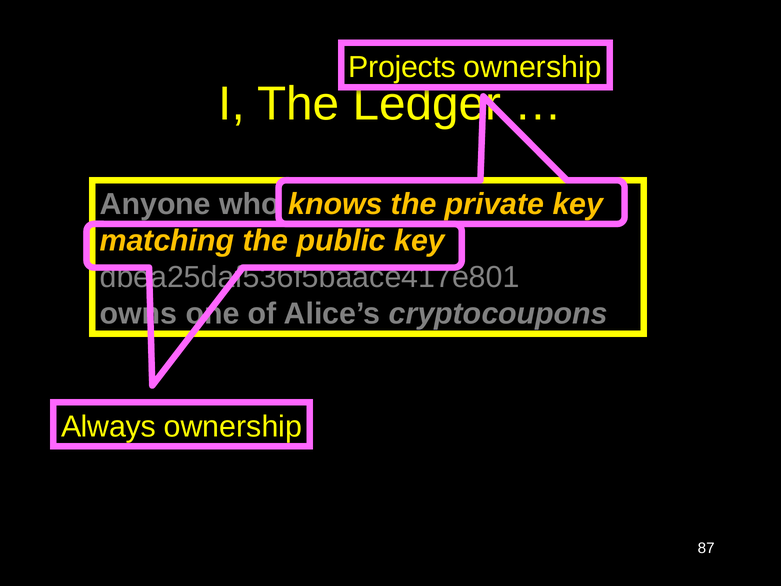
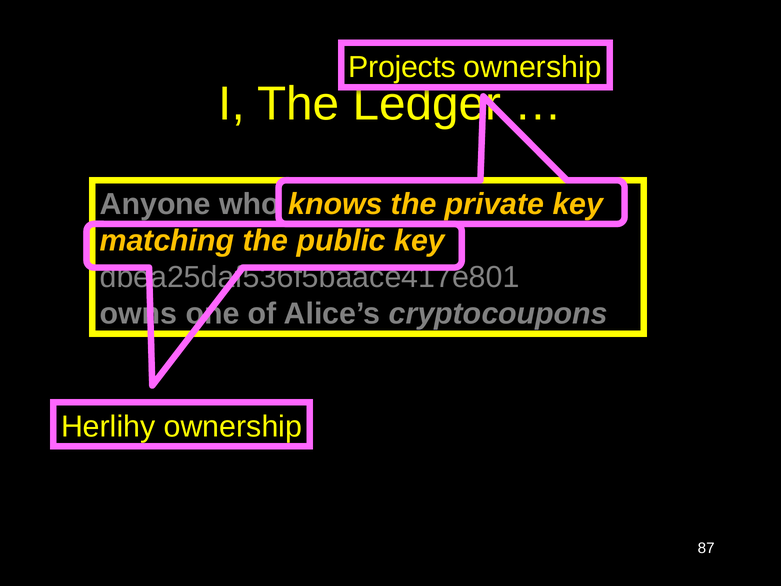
Always: Always -> Herlihy
